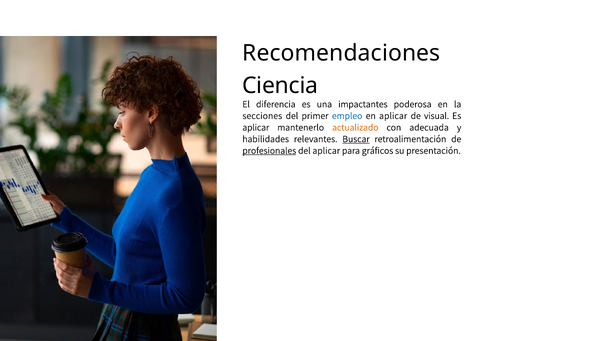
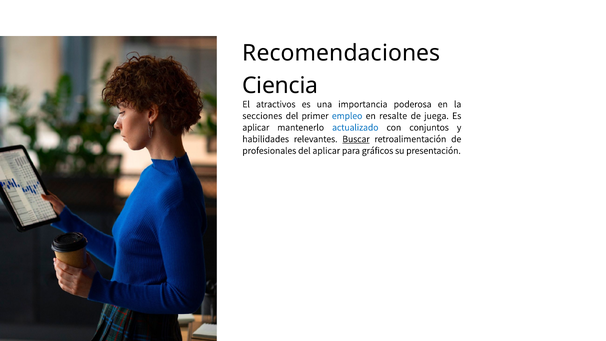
diferencia: diferencia -> atractivos
impactantes: impactantes -> importancia
en aplicar: aplicar -> resalte
visual: visual -> juega
actualizado colour: orange -> blue
adecuada: adecuada -> conjuntos
profesionales underline: present -> none
